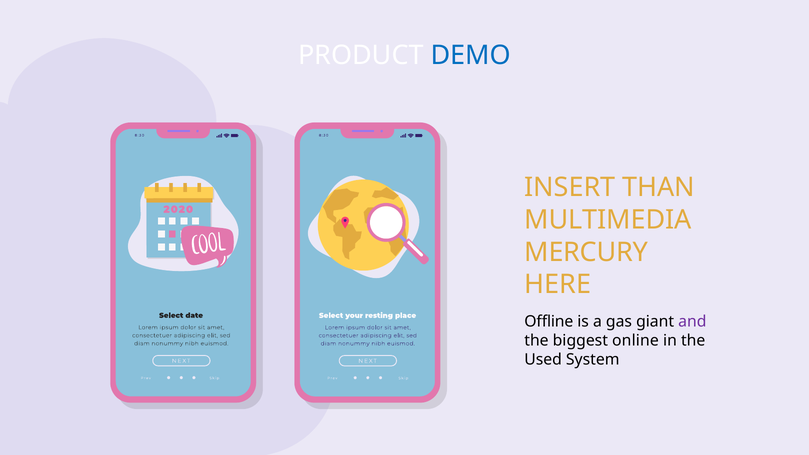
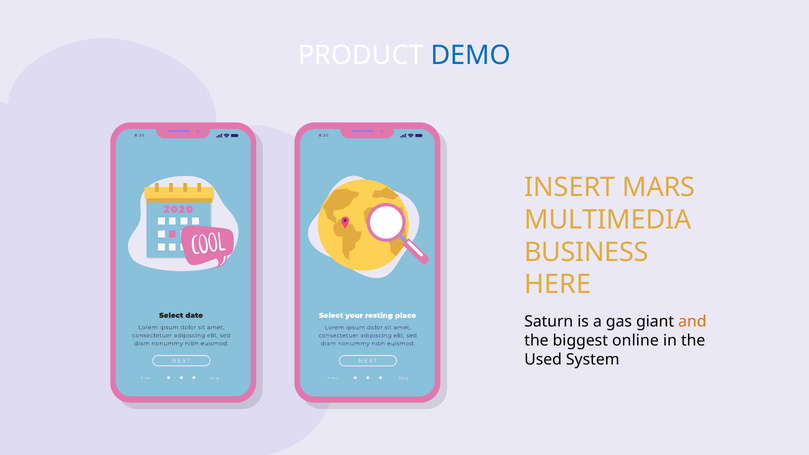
THAN: THAN -> MARS
MERCURY: MERCURY -> BUSINESS
Offline: Offline -> Saturn
and colour: purple -> orange
